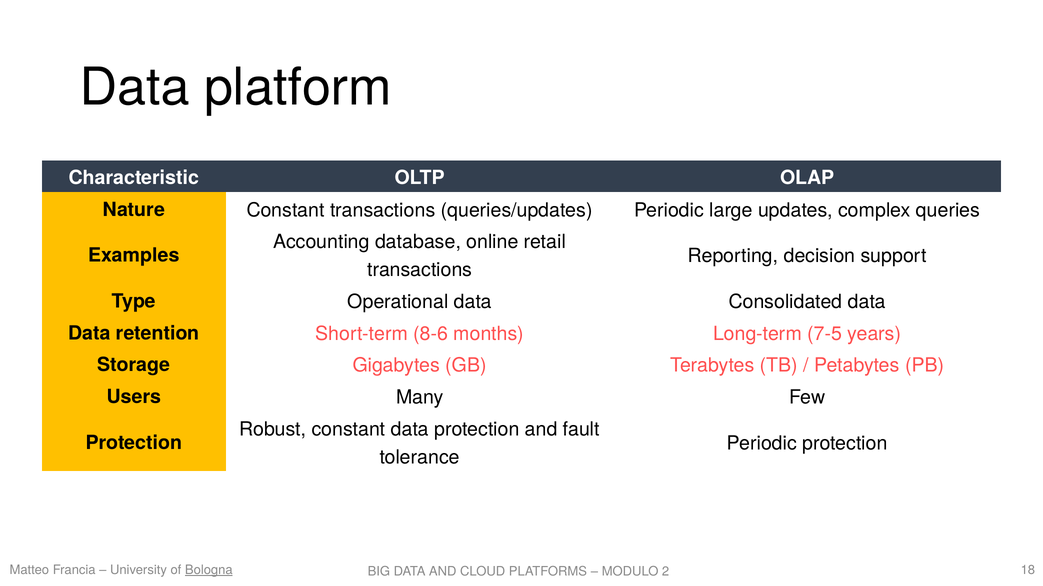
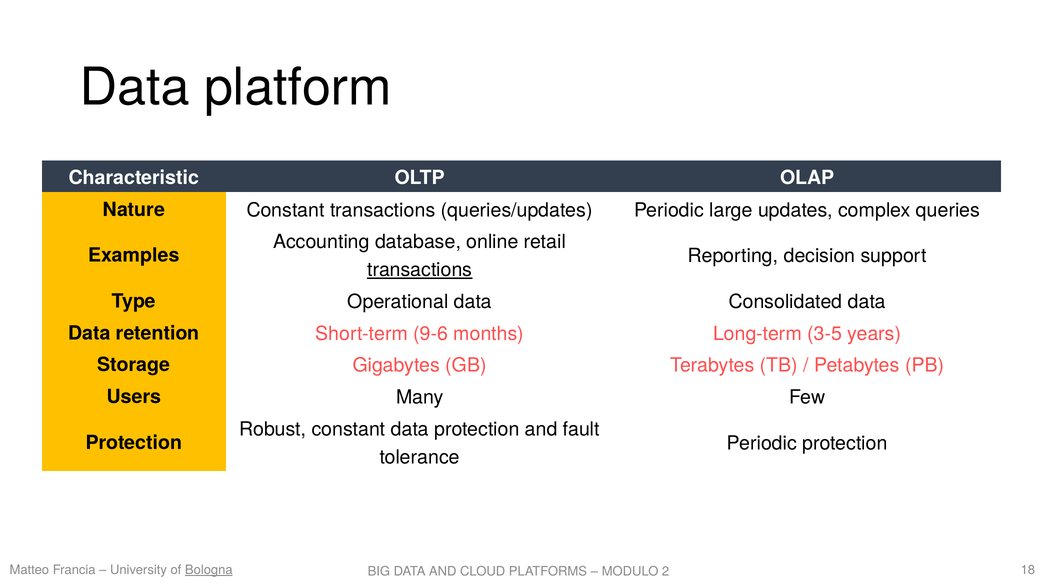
transactions at (420, 270) underline: none -> present
8-6: 8-6 -> 9-6
7-5: 7-5 -> 3-5
